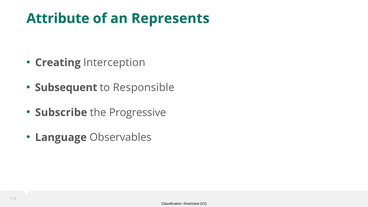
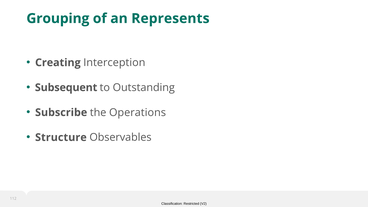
Attribute: Attribute -> Grouping
Responsible: Responsible -> Outstanding
Progressive: Progressive -> Operations
Language: Language -> Structure
